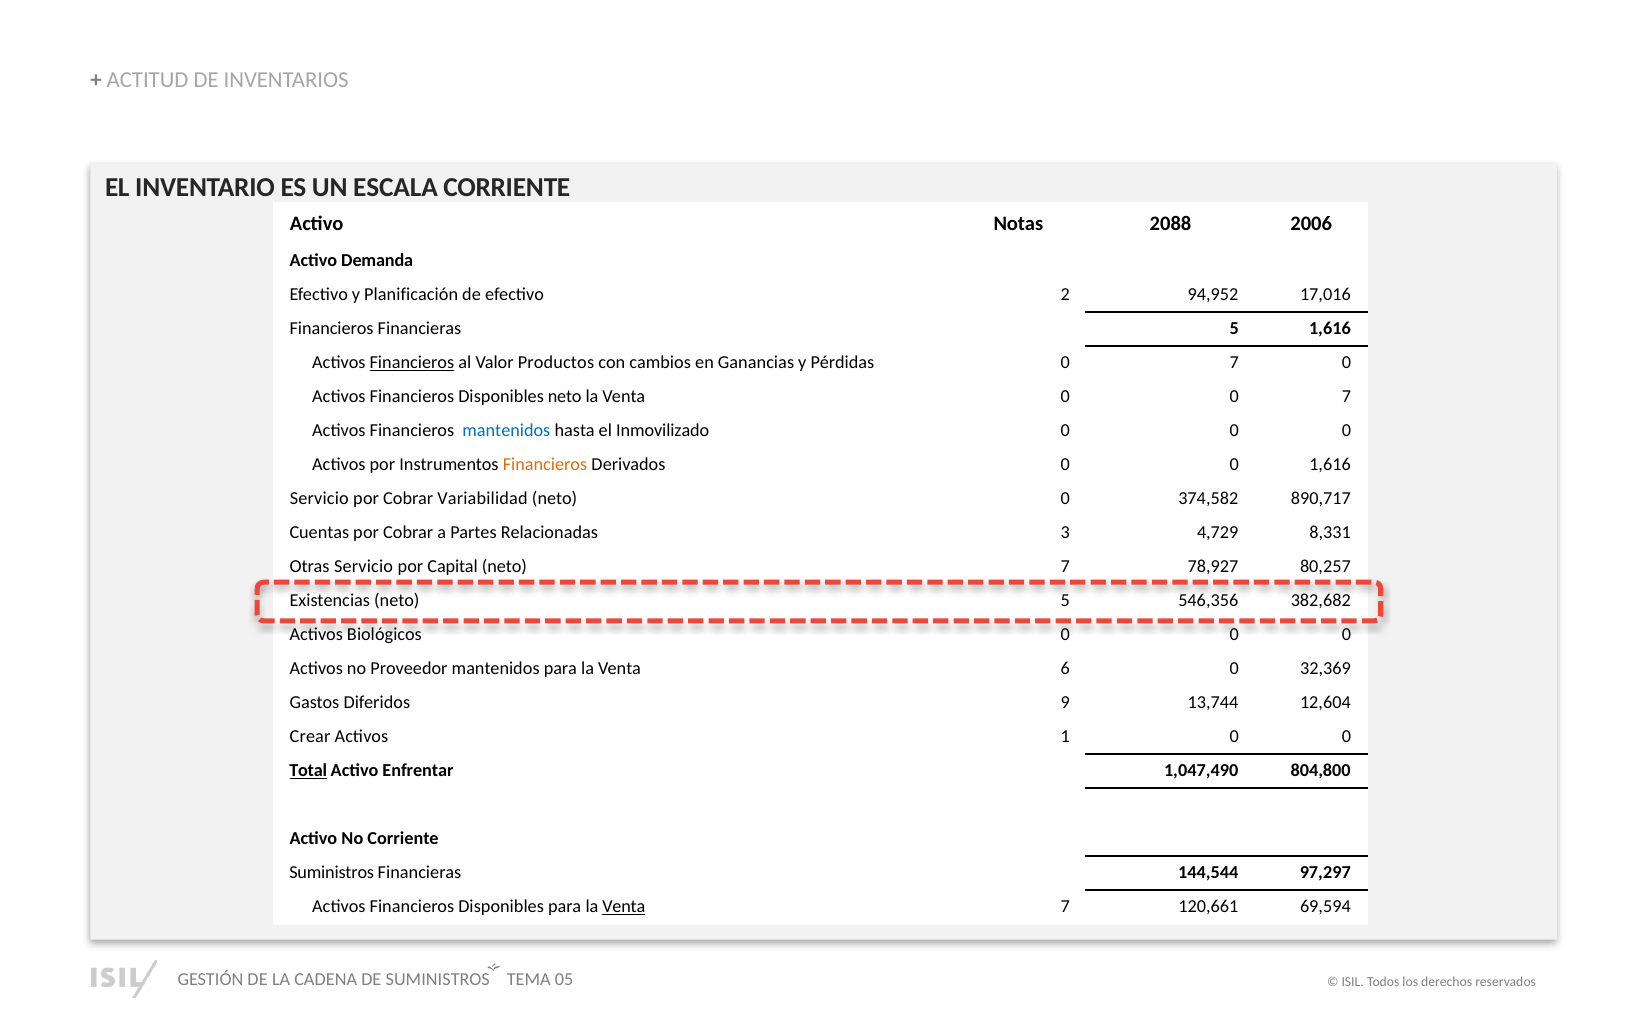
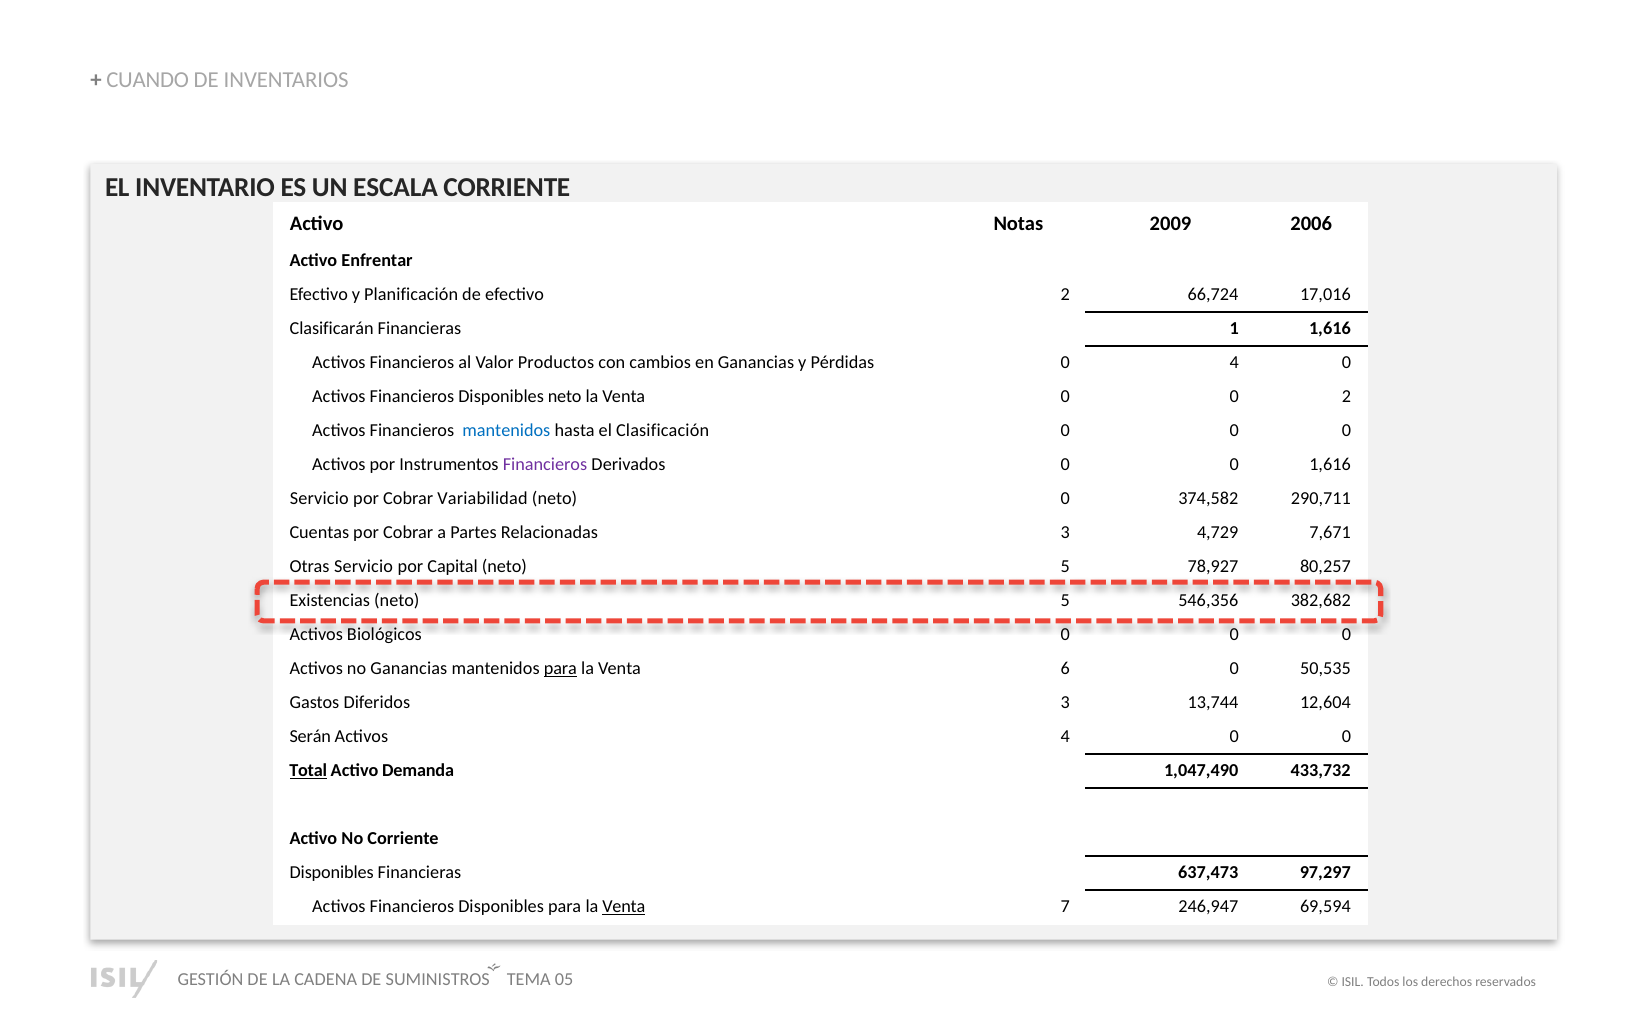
ACTITUD: ACTITUD -> CUANDO
2088: 2088 -> 2009
Demanda: Demanda -> Enfrentar
94,952: 94,952 -> 66,724
Financieros at (332, 329): Financieros -> Clasificarán
Financieras 5: 5 -> 1
Financieros at (412, 363) underline: present -> none
Pérdidas 0 7: 7 -> 4
0 0 7: 7 -> 2
Inmovilizado: Inmovilizado -> Clasificación
Financieros at (545, 465) colour: orange -> purple
890,717: 890,717 -> 290,711
8,331: 8,331 -> 7,671
7 at (1065, 567): 7 -> 5
no Proveedor: Proveedor -> Ganancias
para at (560, 669) underline: none -> present
32,369: 32,369 -> 50,535
Diferidos 9: 9 -> 3
Crear: Crear -> Serán
Activos 1: 1 -> 4
Enfrentar: Enfrentar -> Demanda
804,800: 804,800 -> 433,732
Suministros at (332, 873): Suministros -> Disponibles
144,544: 144,544 -> 637,473
120,661: 120,661 -> 246,947
